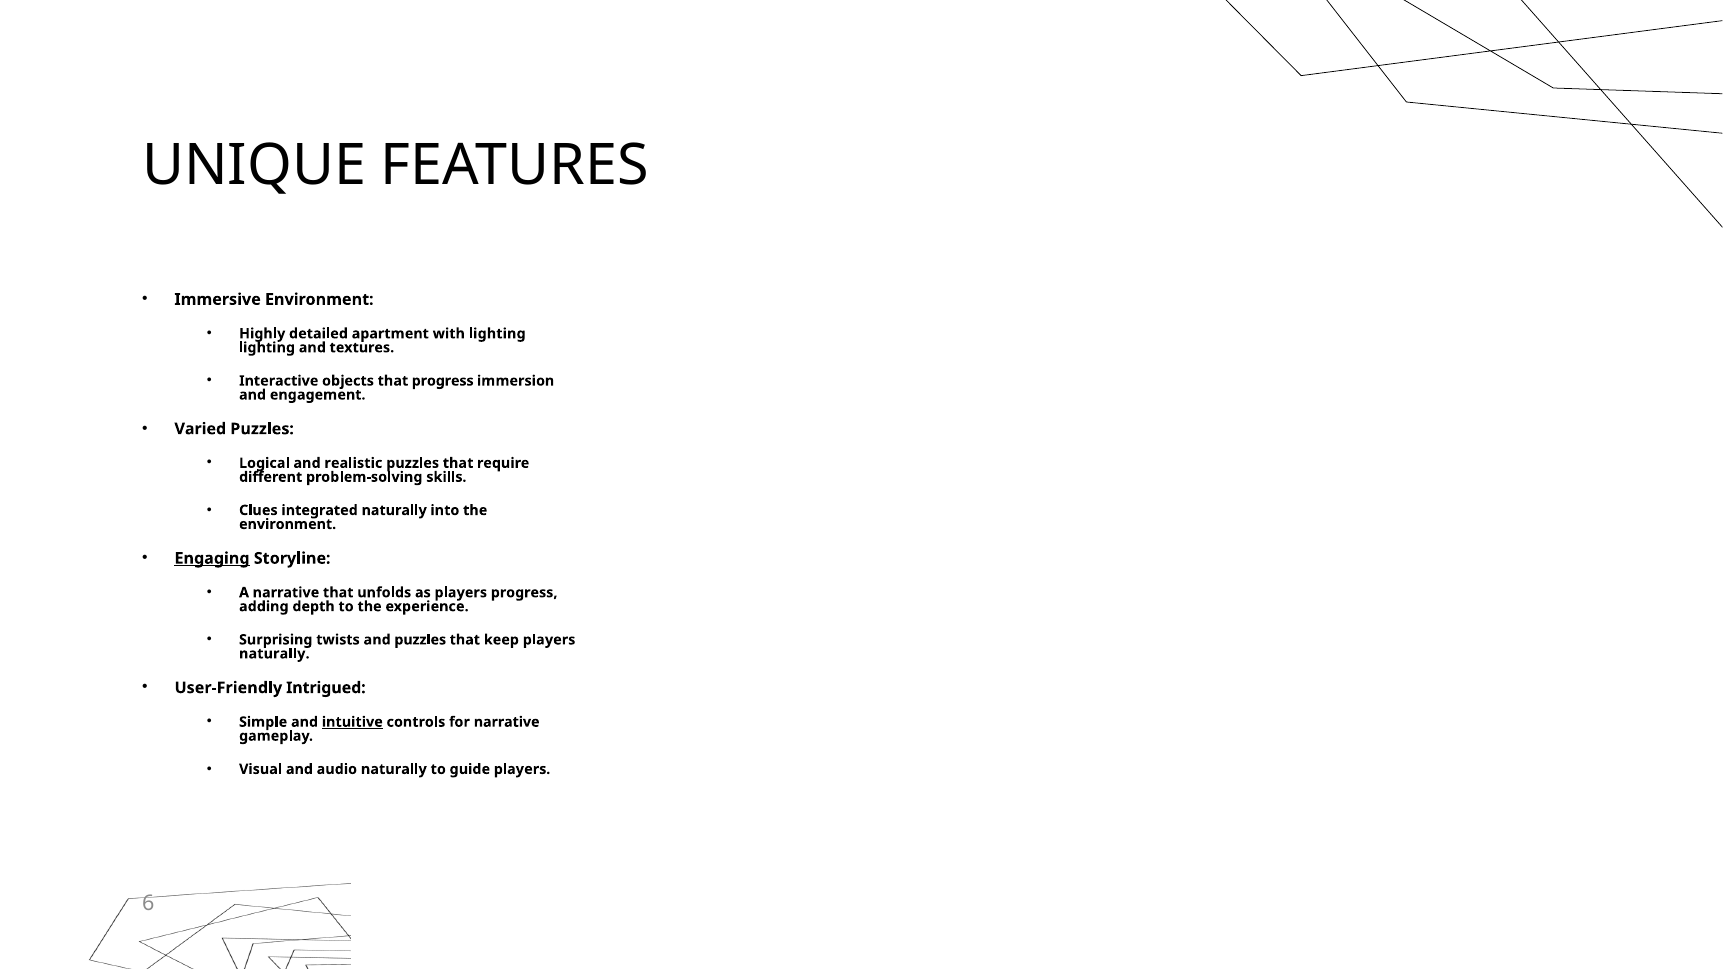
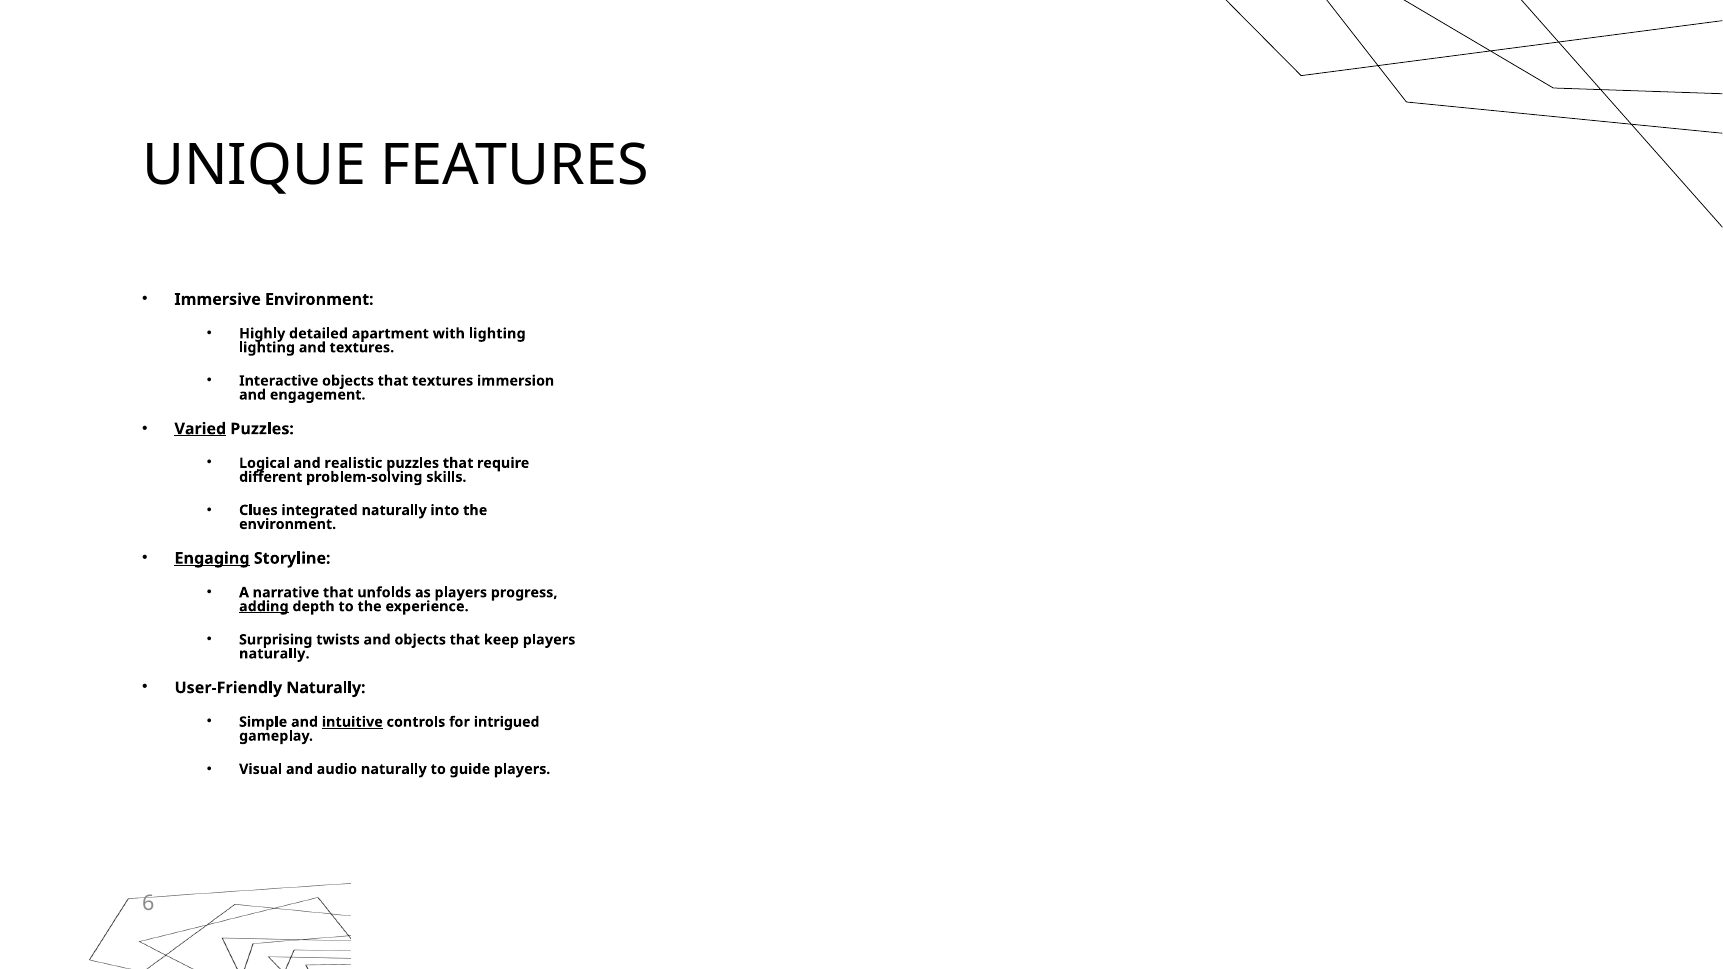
that progress: progress -> textures
Varied underline: none -> present
adding underline: none -> present
and puzzles: puzzles -> objects
User-Friendly Intrigued: Intrigued -> Naturally
for narrative: narrative -> intrigued
